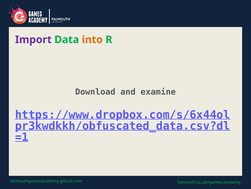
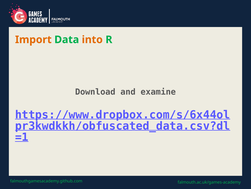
Import colour: purple -> orange
